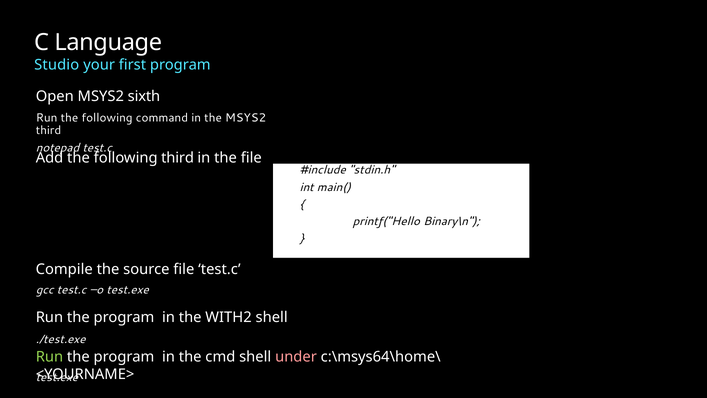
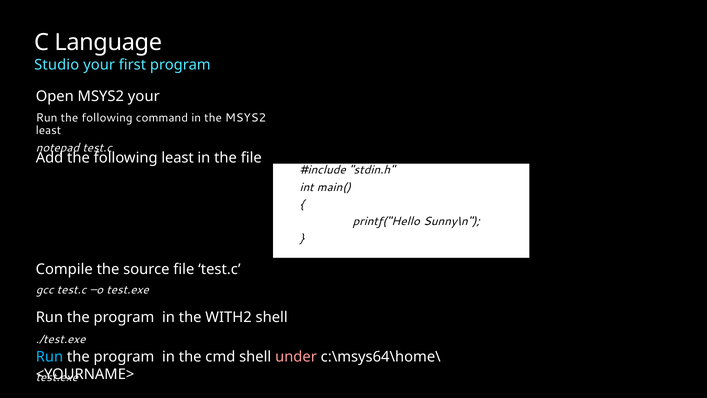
MSYS2 sixth: sixth -> your
third at (48, 130): third -> least
following third: third -> least
Binary\n: Binary\n -> Sunny\n
Run at (49, 357) colour: light green -> light blue
